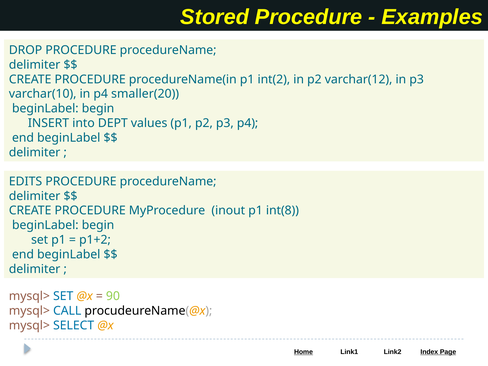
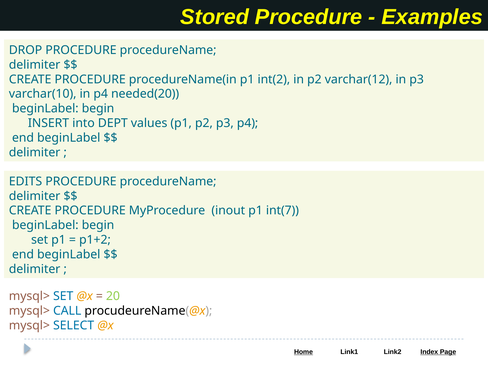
smaller(20: smaller(20 -> needed(20
int(8: int(8 -> int(7
90: 90 -> 20
